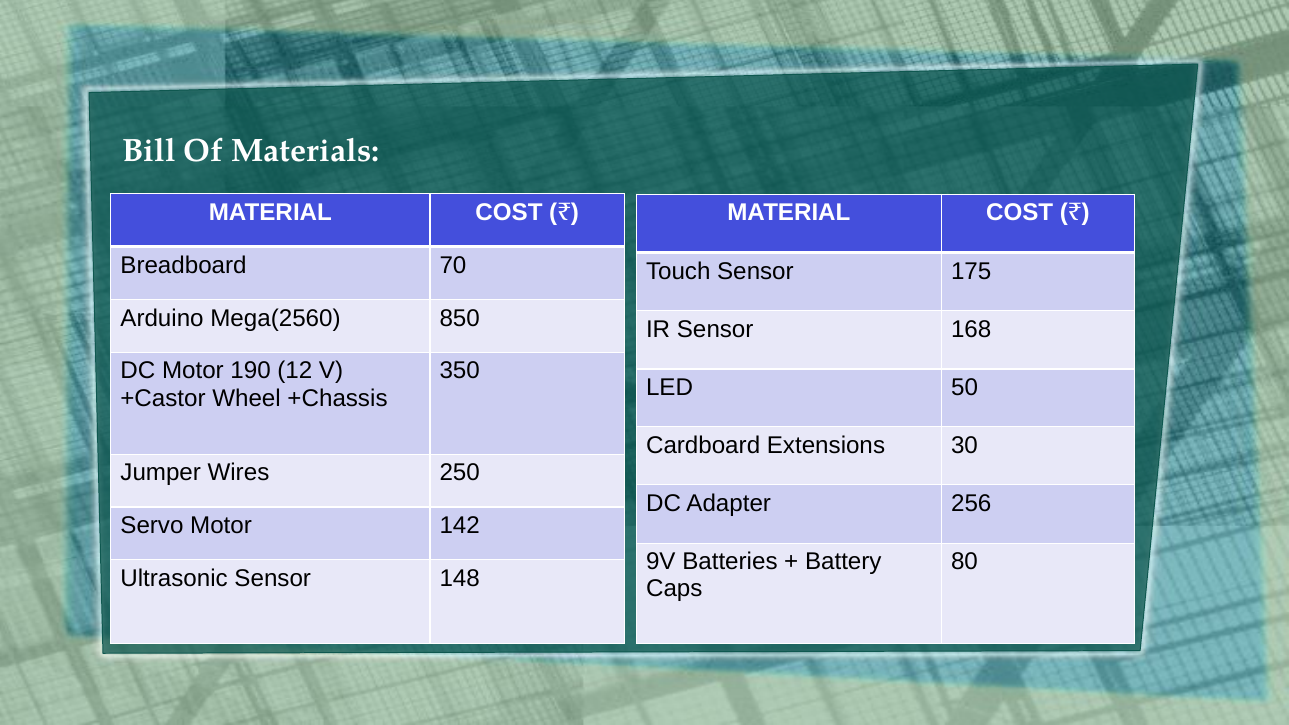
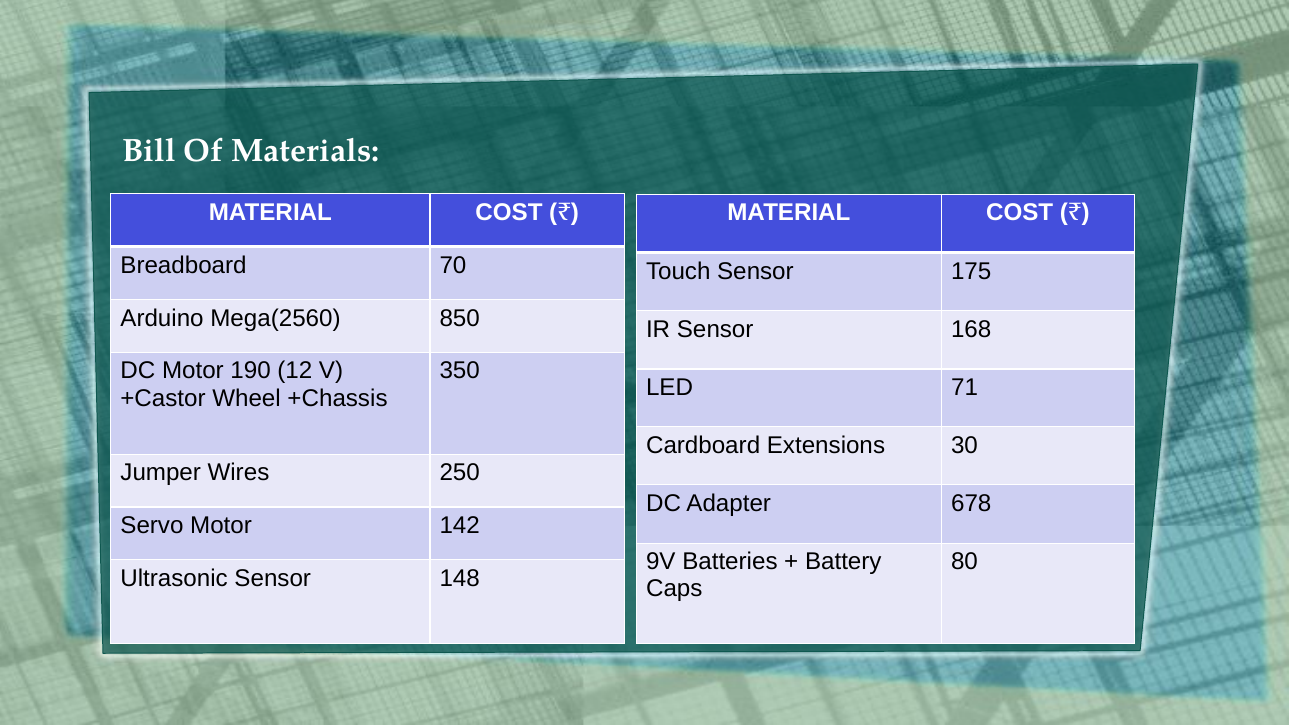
50: 50 -> 71
256: 256 -> 678
